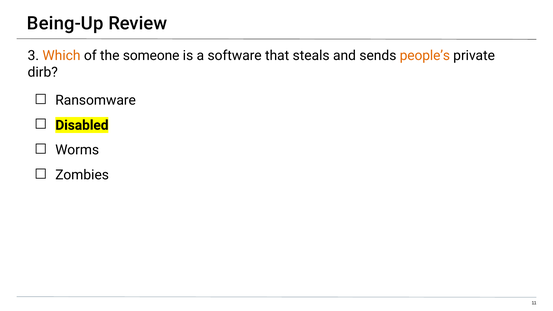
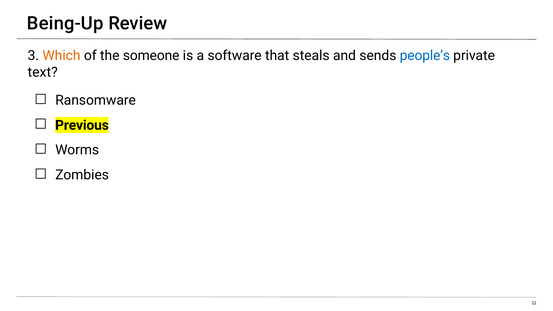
people’s colour: orange -> blue
dirb: dirb -> text
Disabled: Disabled -> Previous
